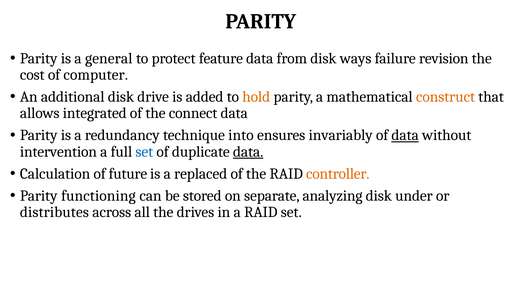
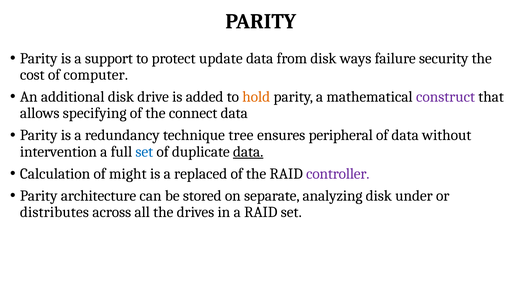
general: general -> support
feature: feature -> update
revision: revision -> security
construct colour: orange -> purple
integrated: integrated -> specifying
into: into -> tree
invariably: invariably -> peripheral
data at (405, 135) underline: present -> none
future: future -> might
controller colour: orange -> purple
functioning: functioning -> architecture
